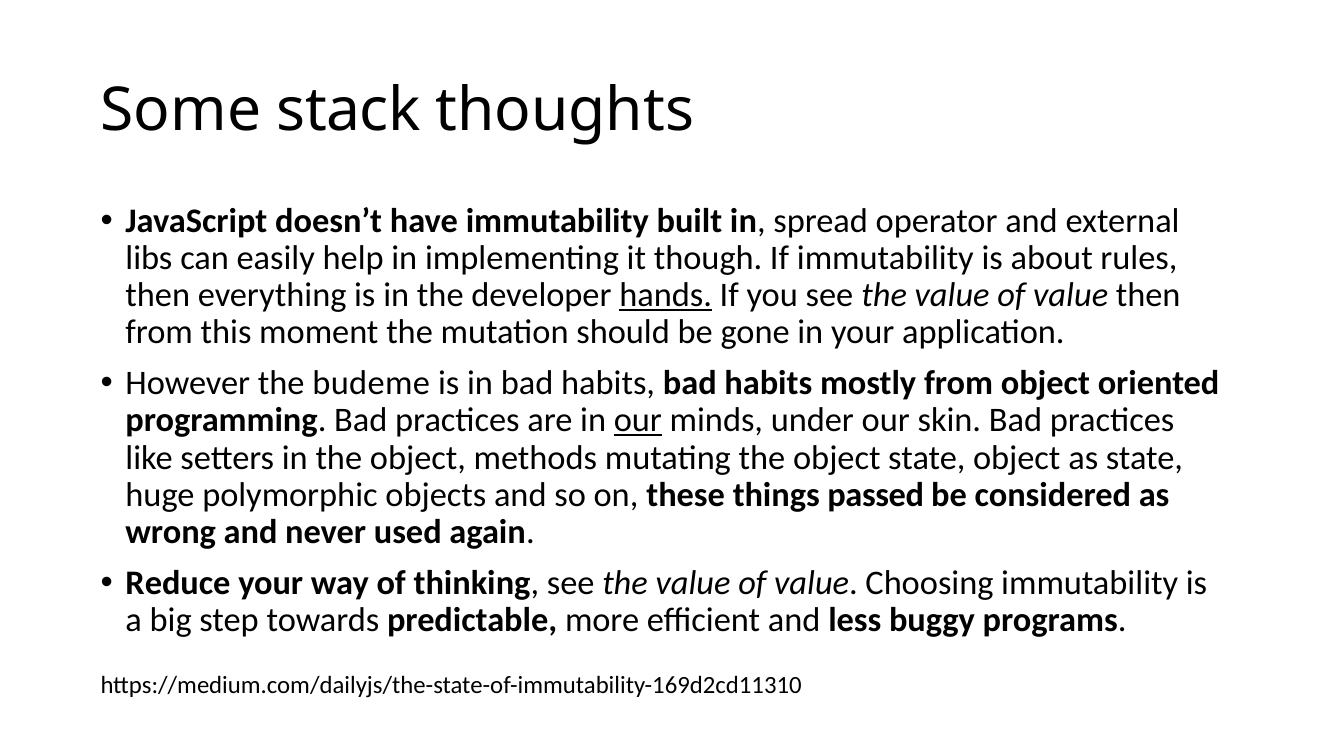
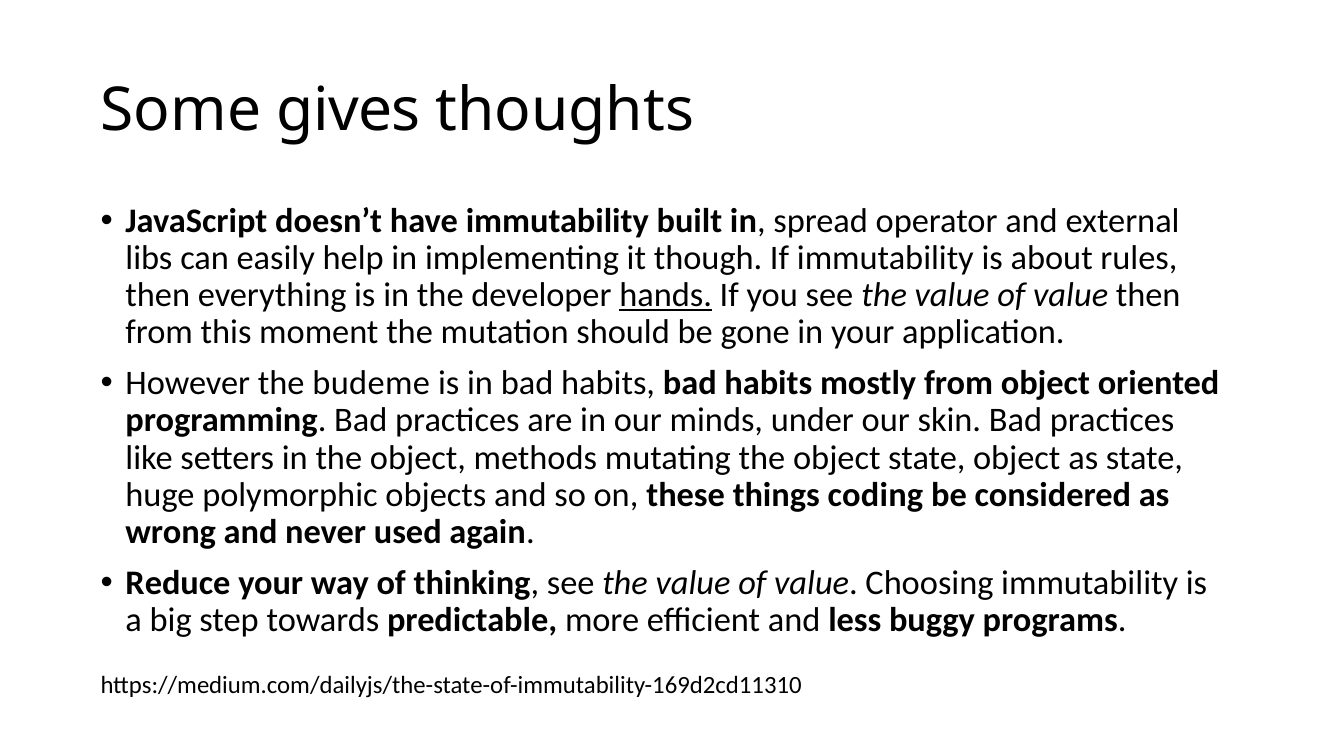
stack: stack -> gives
our at (638, 421) underline: present -> none
passed: passed -> coding
